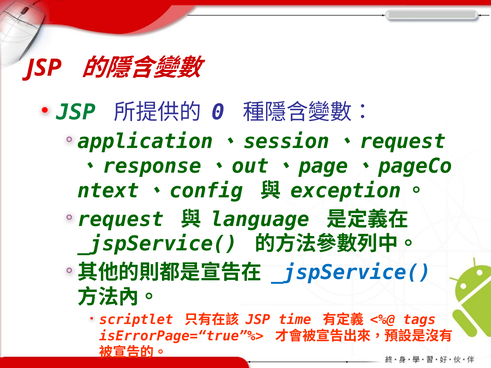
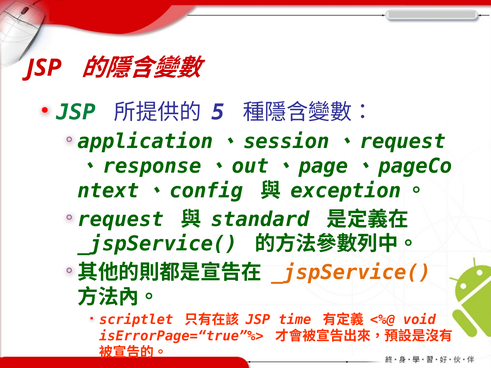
0: 0 -> 5
language: language -> standard
_jspService( at (351, 273) colour: blue -> orange
tags: tags -> void
